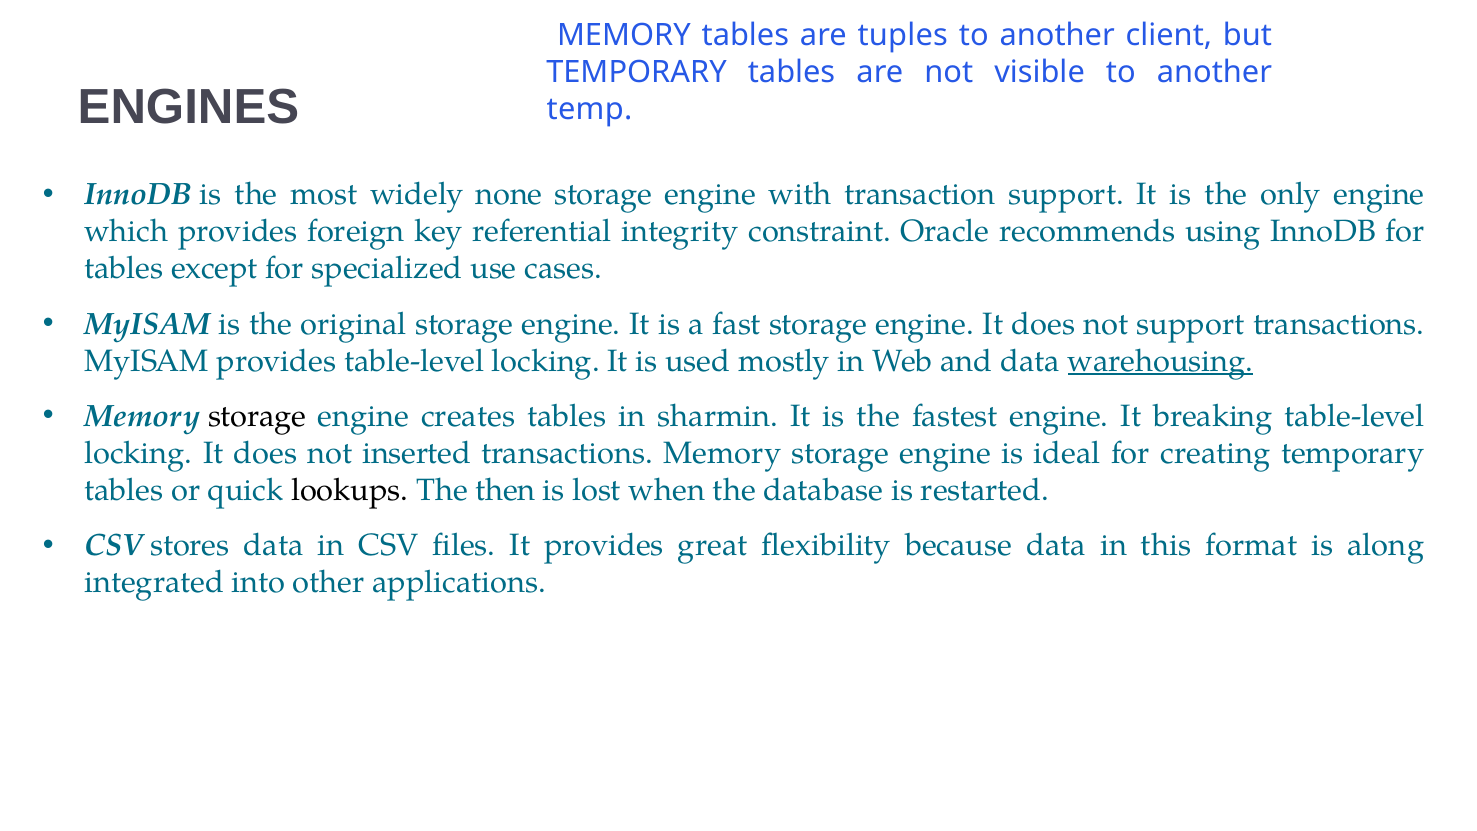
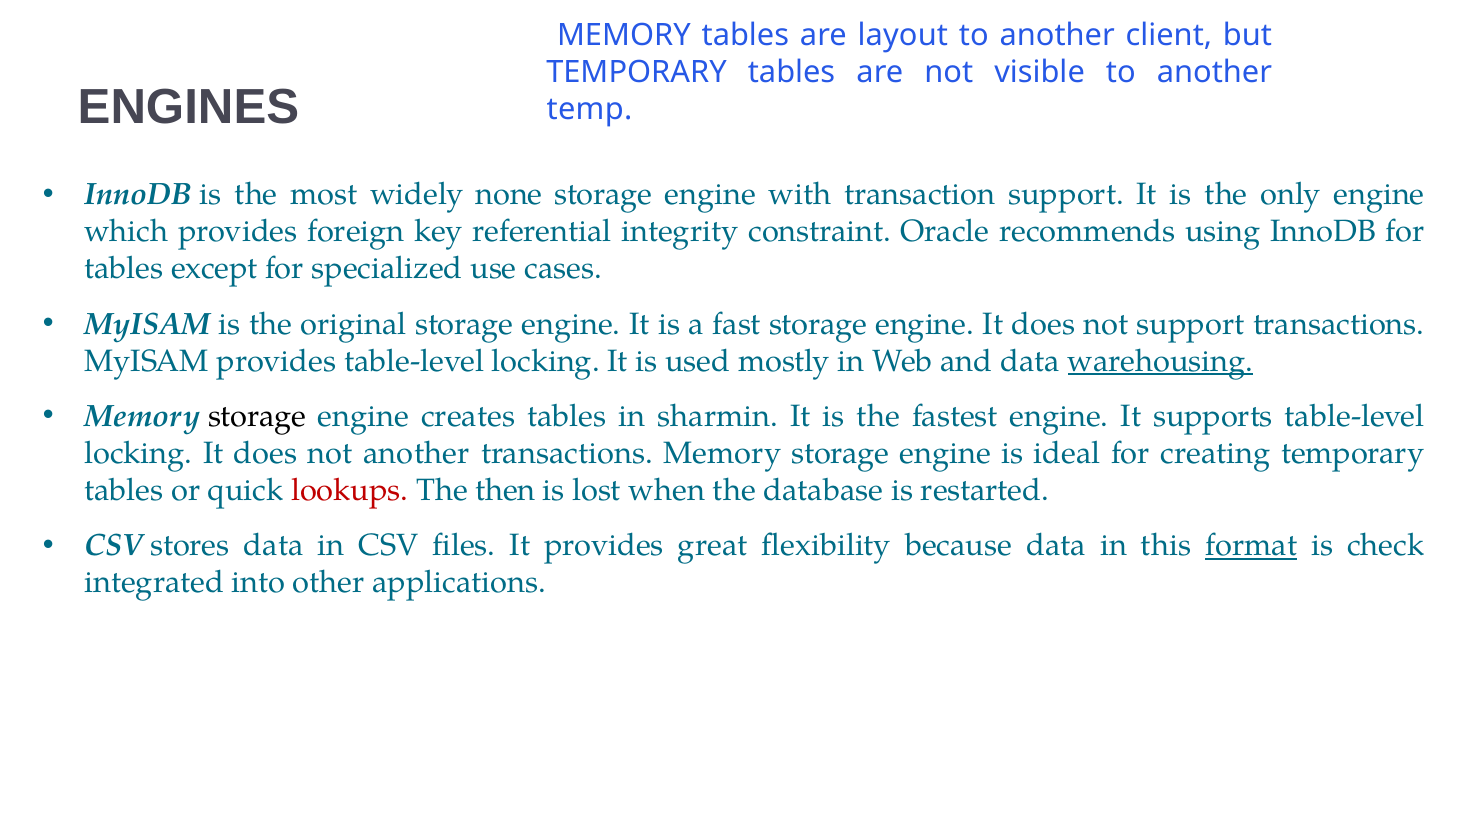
tuples: tuples -> layout
breaking: breaking -> supports
not inserted: inserted -> another
lookups colour: black -> red
format underline: none -> present
along: along -> check
